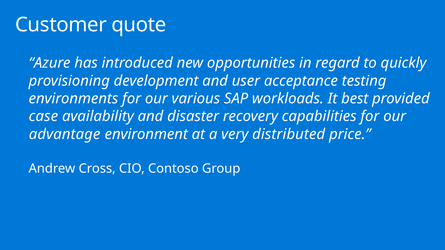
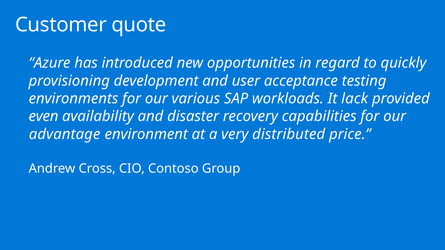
best: best -> lack
case: case -> even
